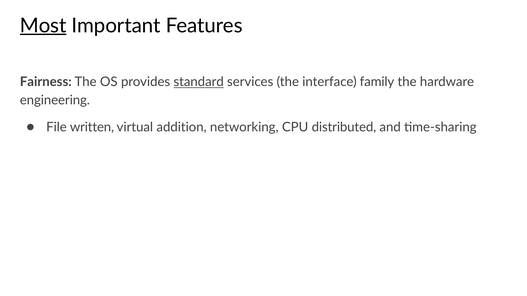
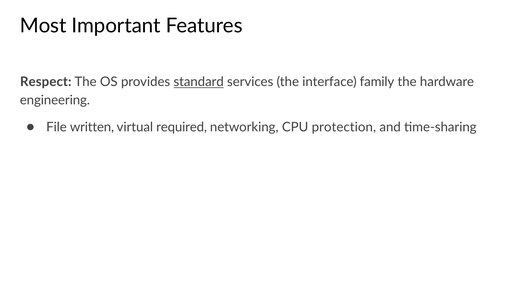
Most underline: present -> none
Fairness: Fairness -> Respect
addition: addition -> required
distributed: distributed -> protection
